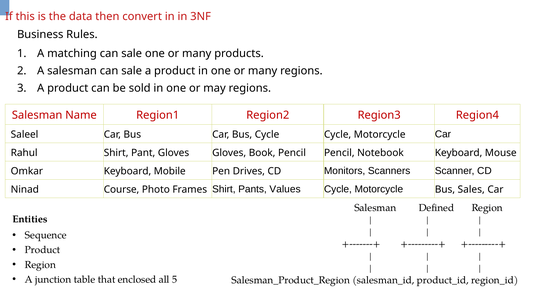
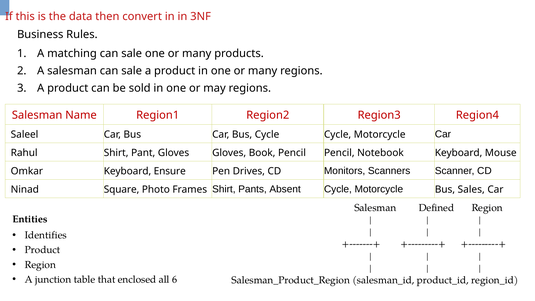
Mobile: Mobile -> Ensure
Course: Course -> Square
Values: Values -> Absent
Sequence: Sequence -> Identifies
5: 5 -> 6
